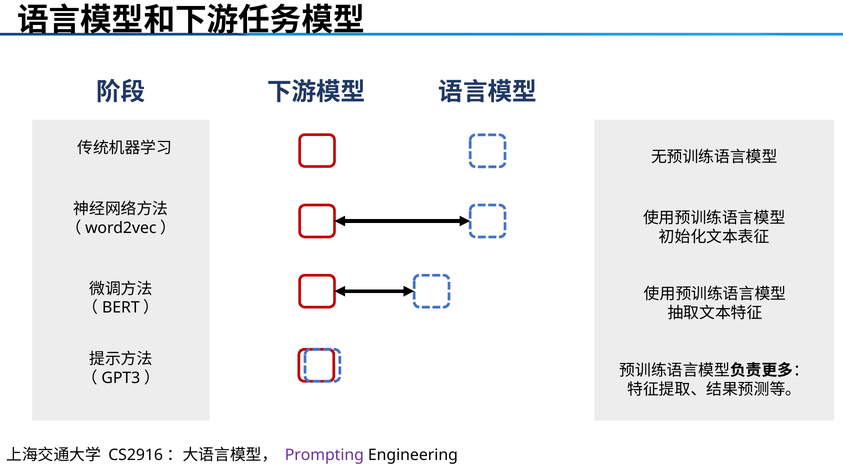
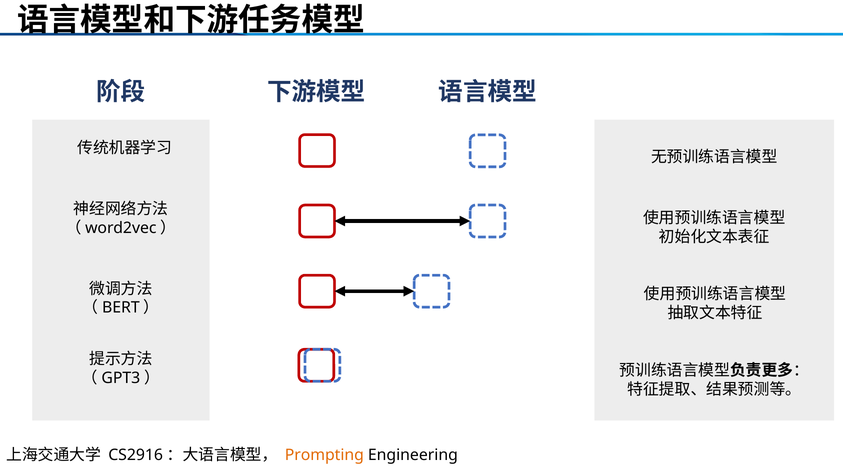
Prompting colour: purple -> orange
